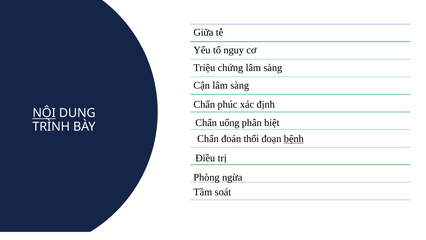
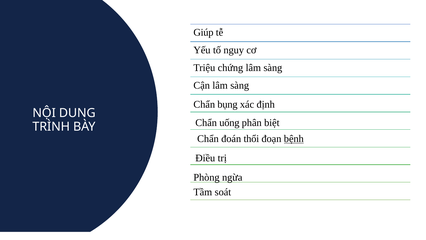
Giữa: Giữa -> Giúp
phúc: phúc -> bụng
NỘI underline: present -> none
